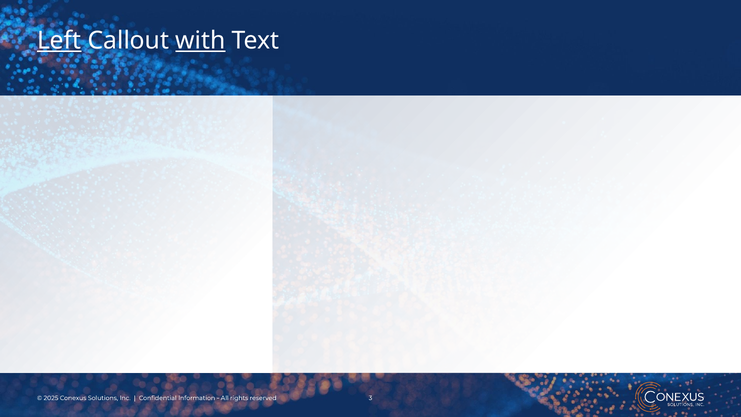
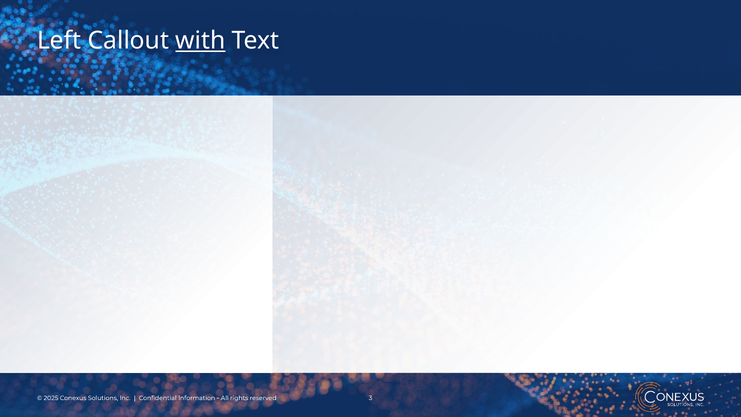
Left underline: present -> none
